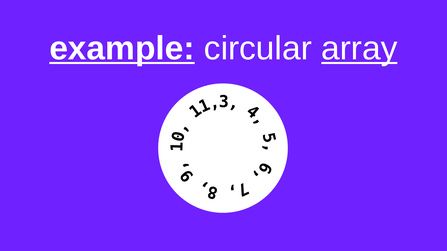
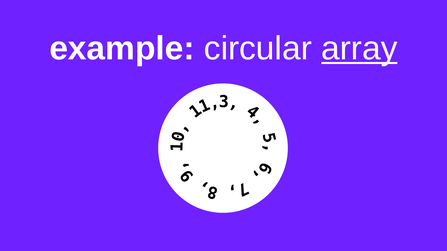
example underline: present -> none
